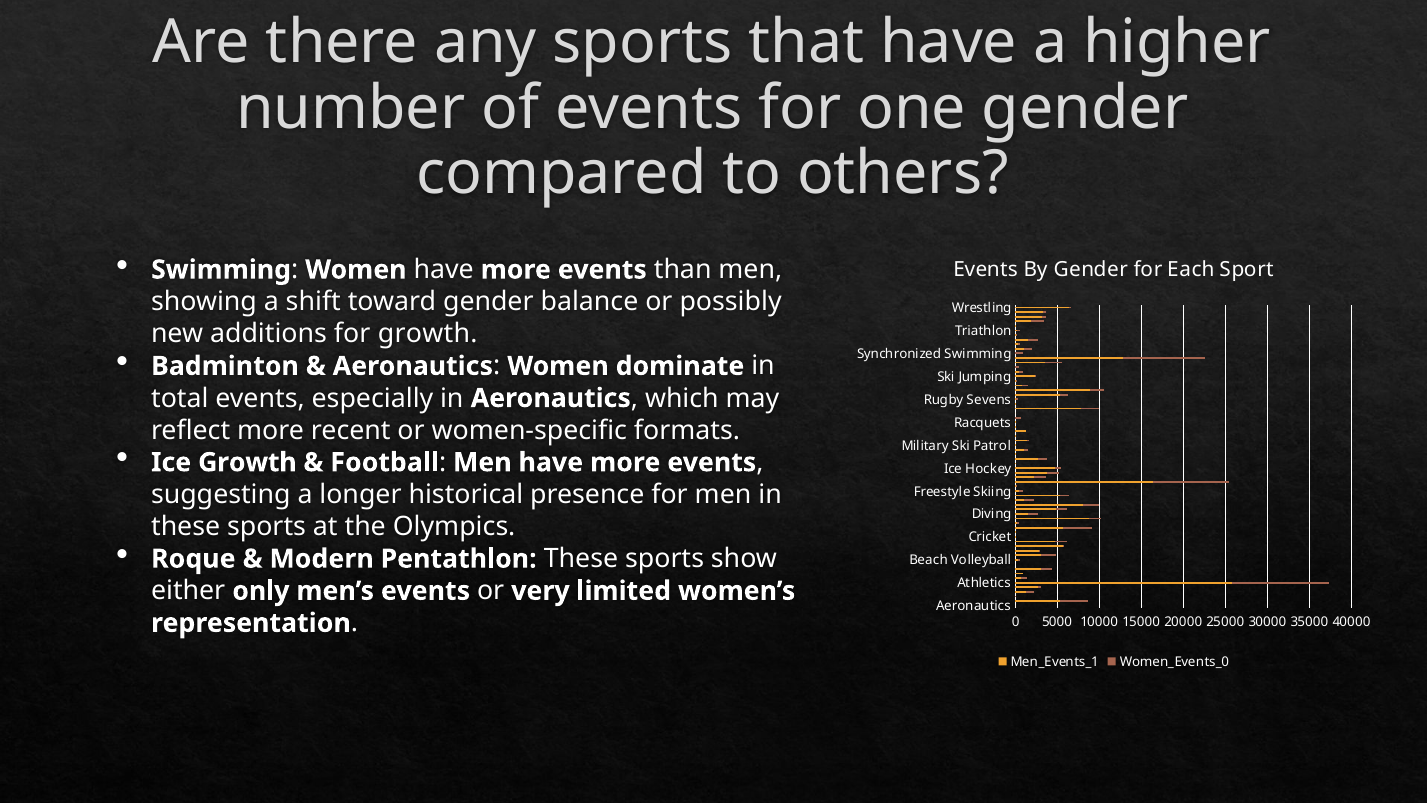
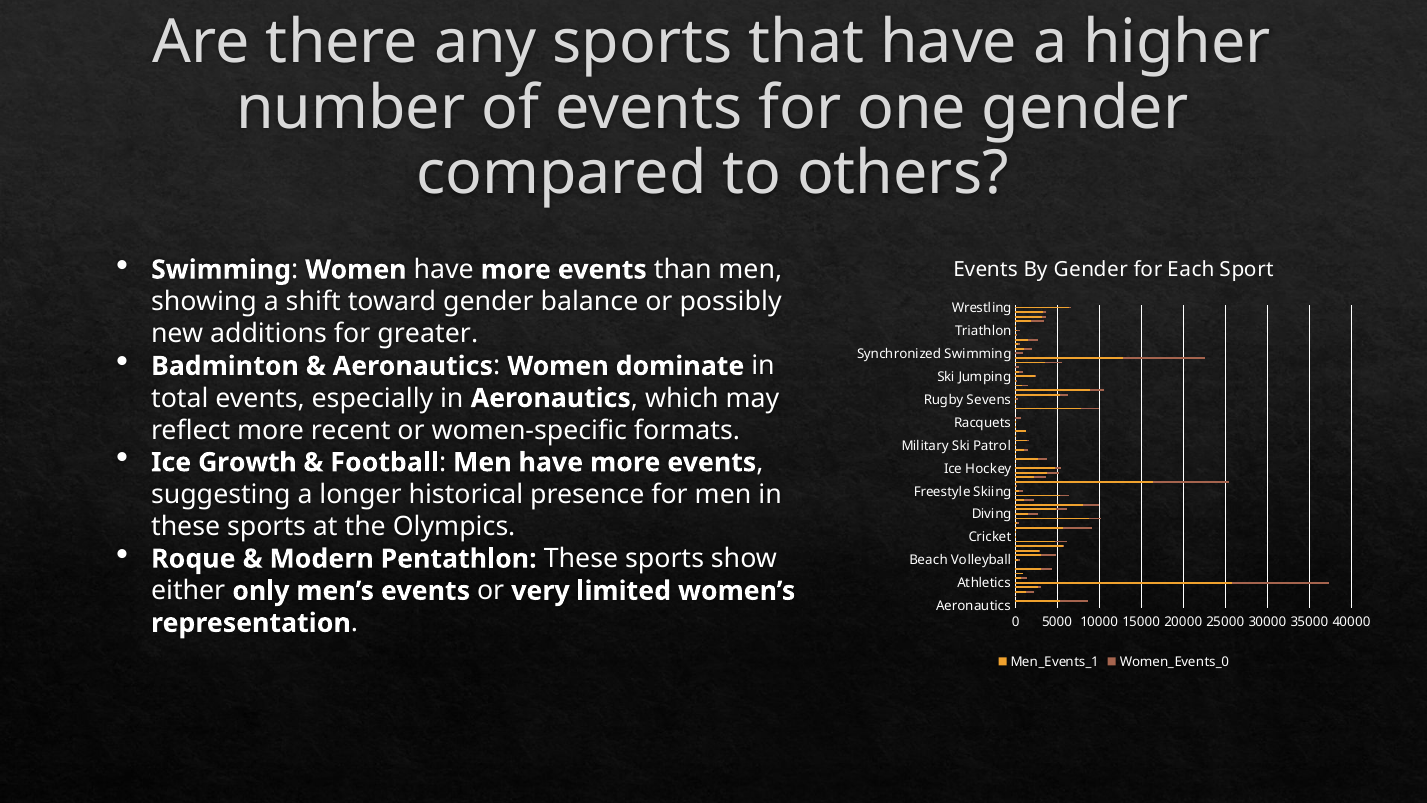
for growth: growth -> greater
